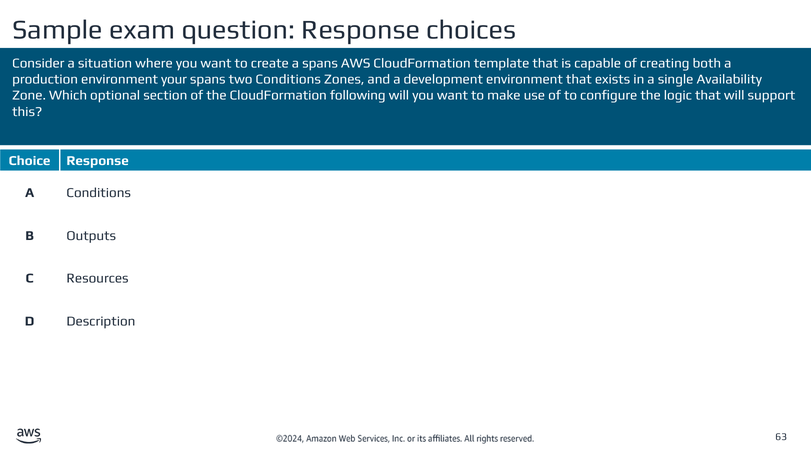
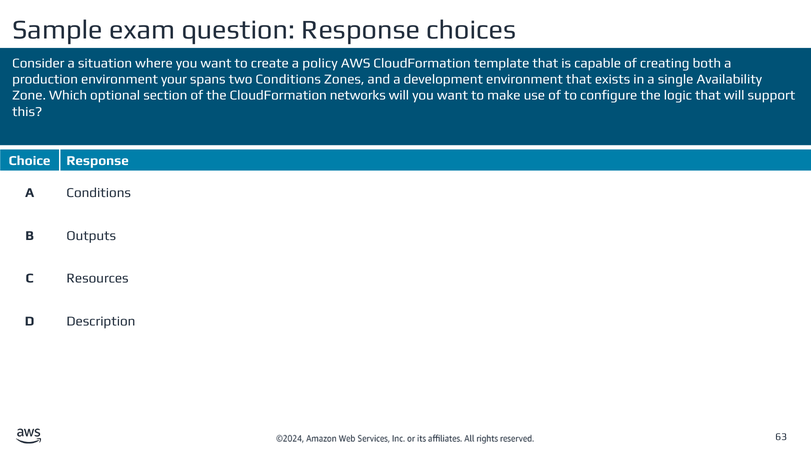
a spans: spans -> policy
following: following -> networks
